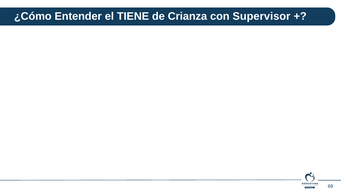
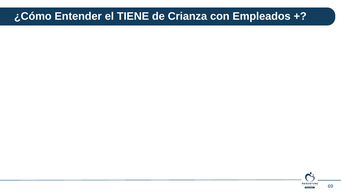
Supervisor: Supervisor -> Empleados
